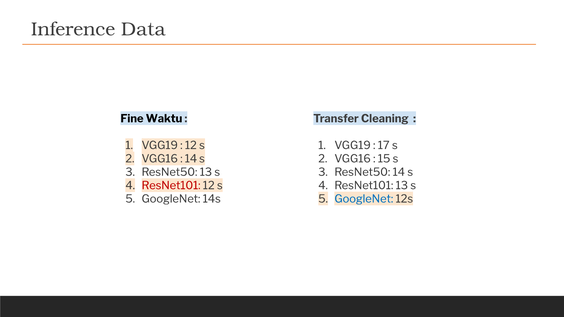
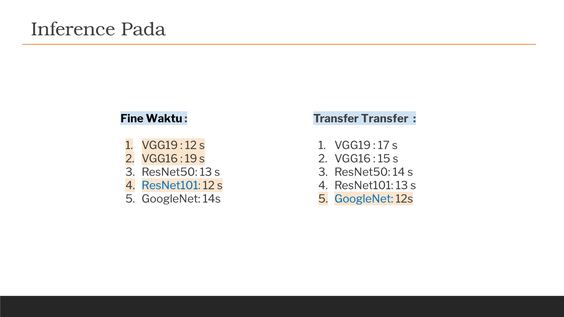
Data: Data -> Pada
Transfer Cleaning: Cleaning -> Transfer
14 at (191, 159): 14 -> 19
ResNet101 at (171, 186) colour: red -> blue
